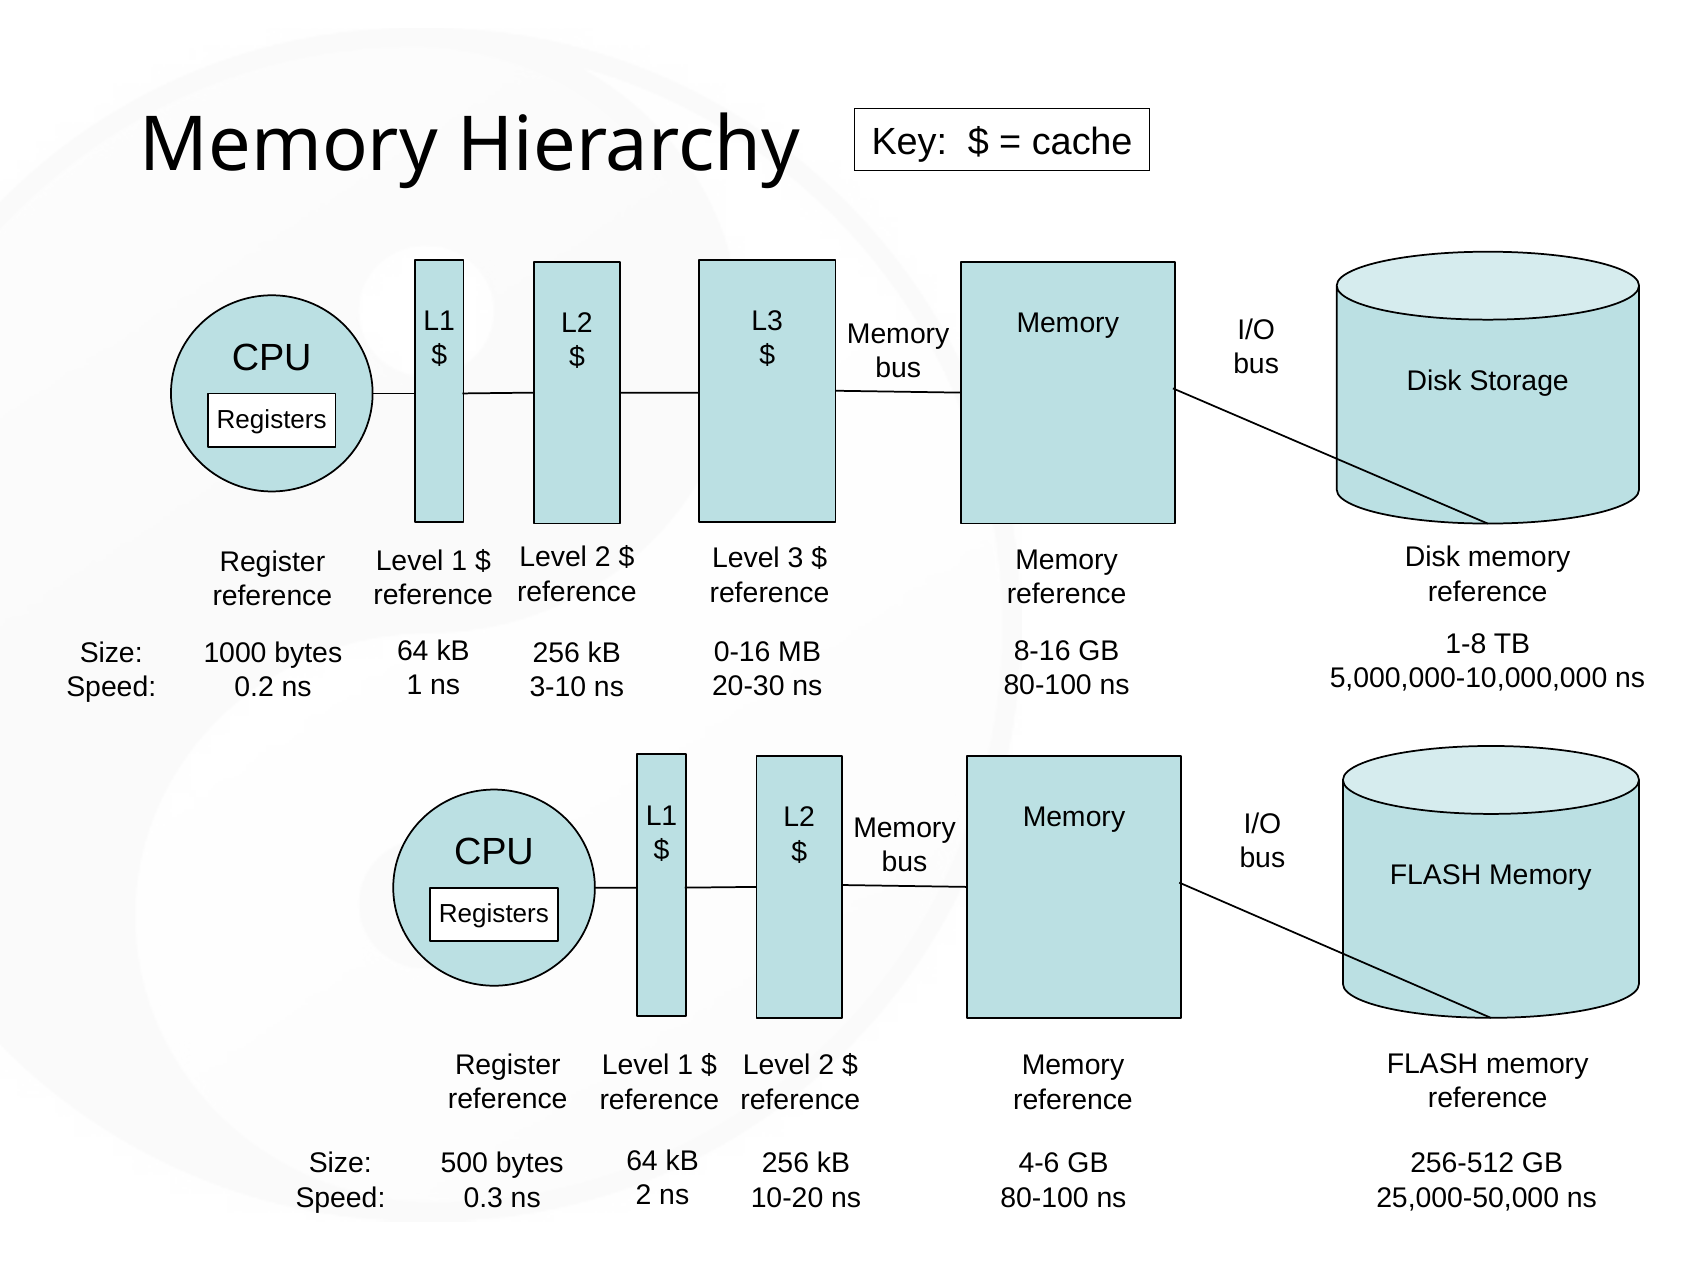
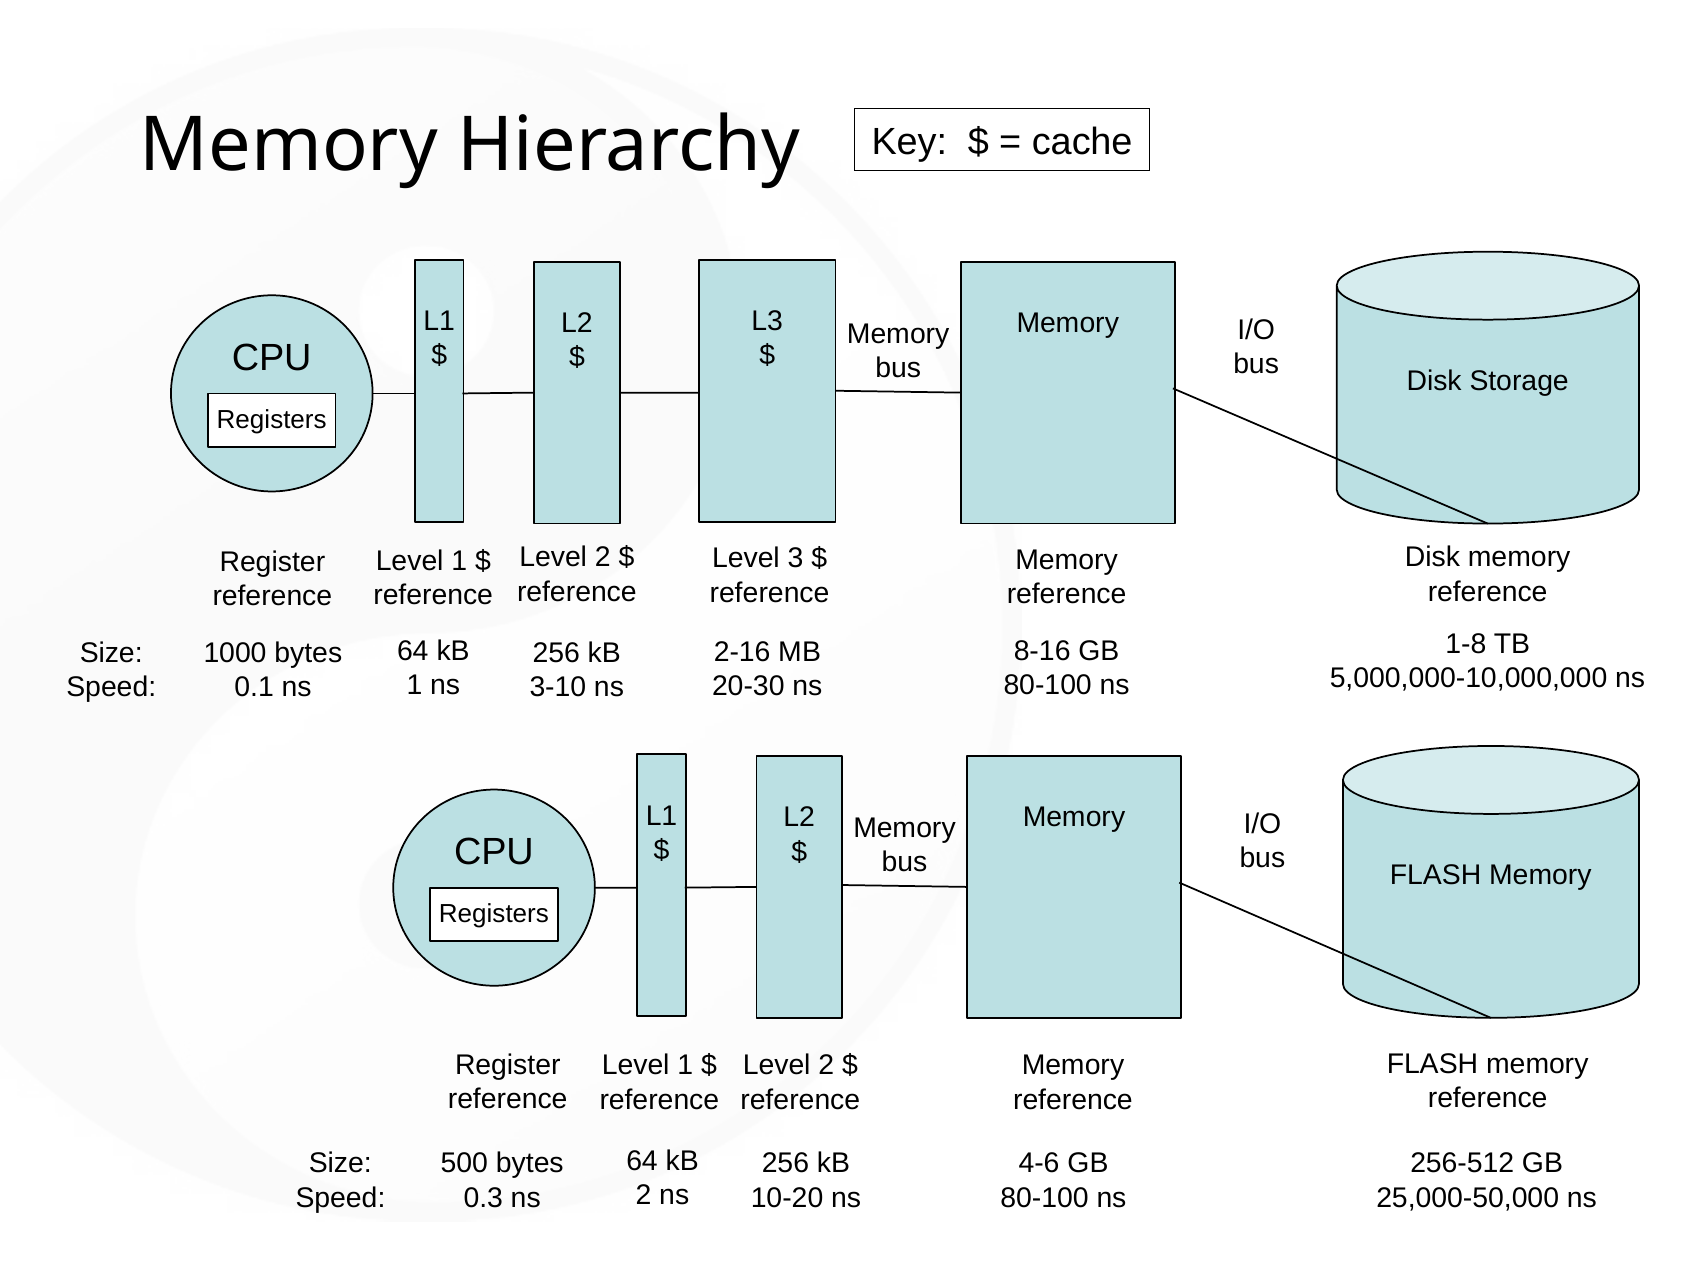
0-16: 0-16 -> 2-16
0.2: 0.2 -> 0.1
